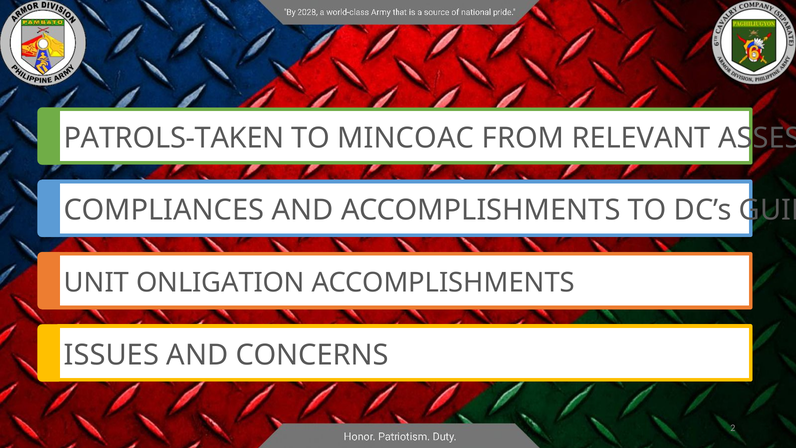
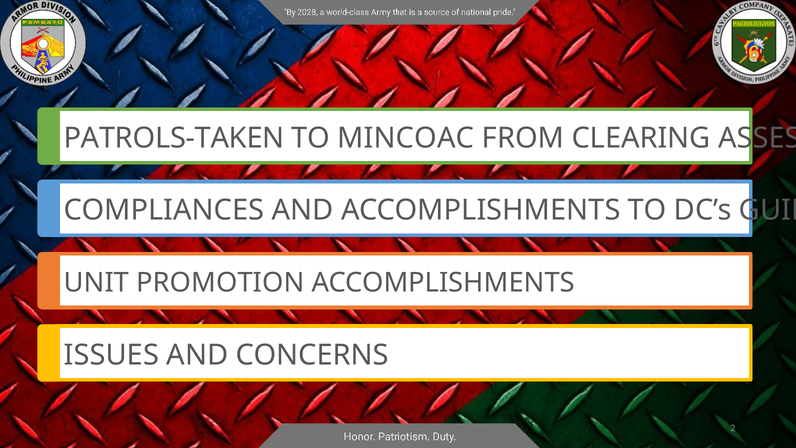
RELEVANT: RELEVANT -> CLEARING
ONLIGATION: ONLIGATION -> PROMOTION
